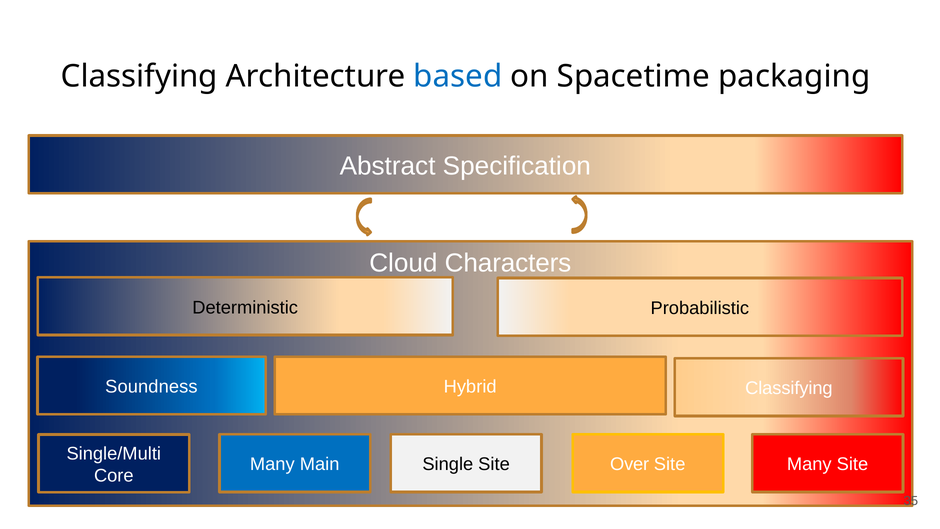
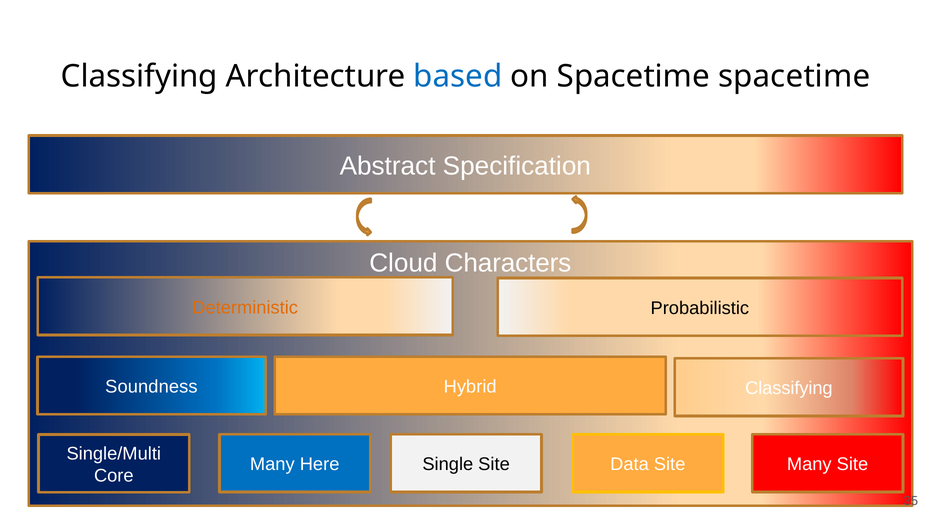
Spacetime packaging: packaging -> spacetime
Deterministic colour: black -> orange
Main: Main -> Here
Over: Over -> Data
